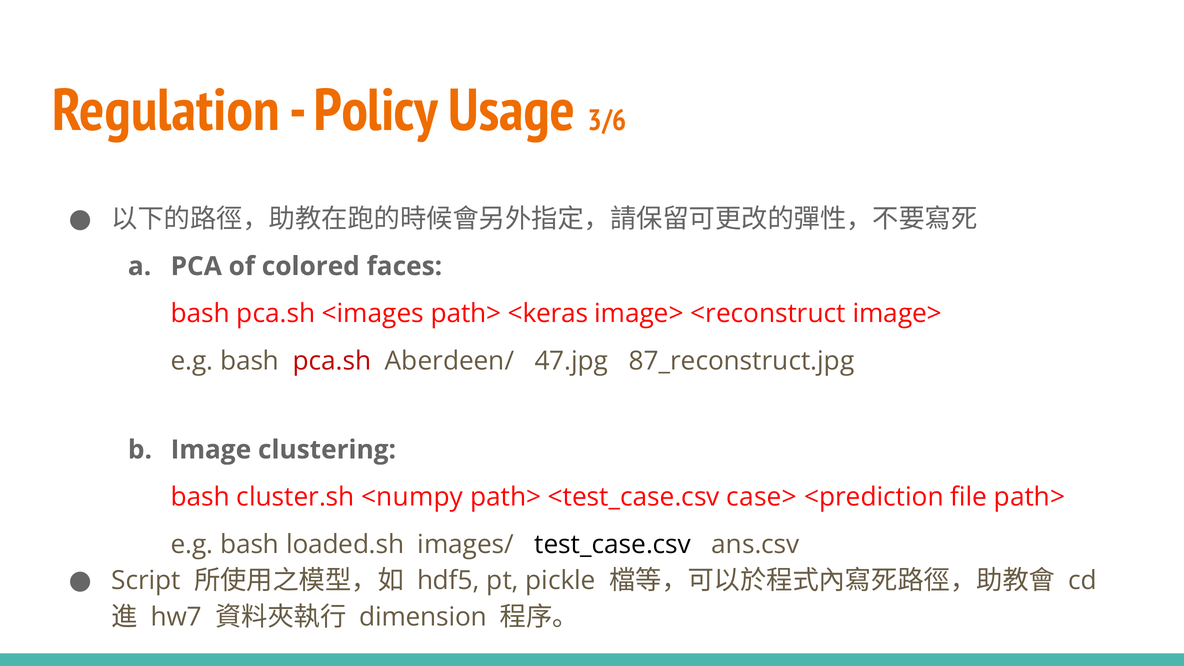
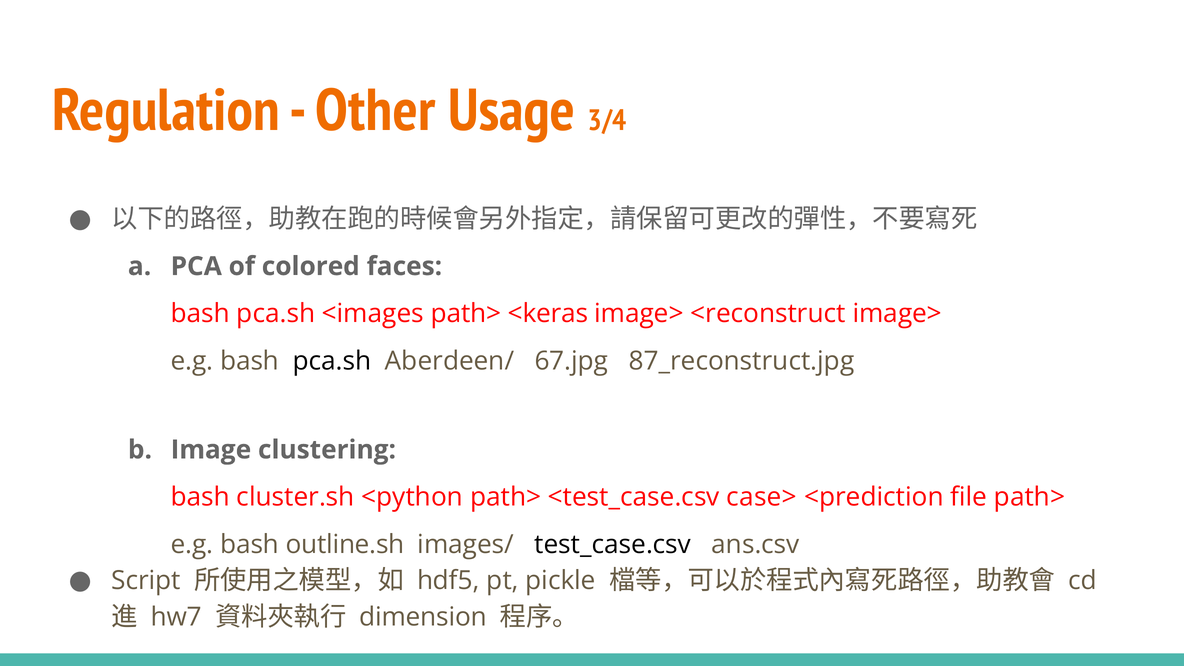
Policy: Policy -> Other
3/6: 3/6 -> 3/4
pca.sh at (332, 361) colour: red -> black
47.jpg: 47.jpg -> 67.jpg
<numpy: <numpy -> <python
loaded.sh: loaded.sh -> outline.sh
